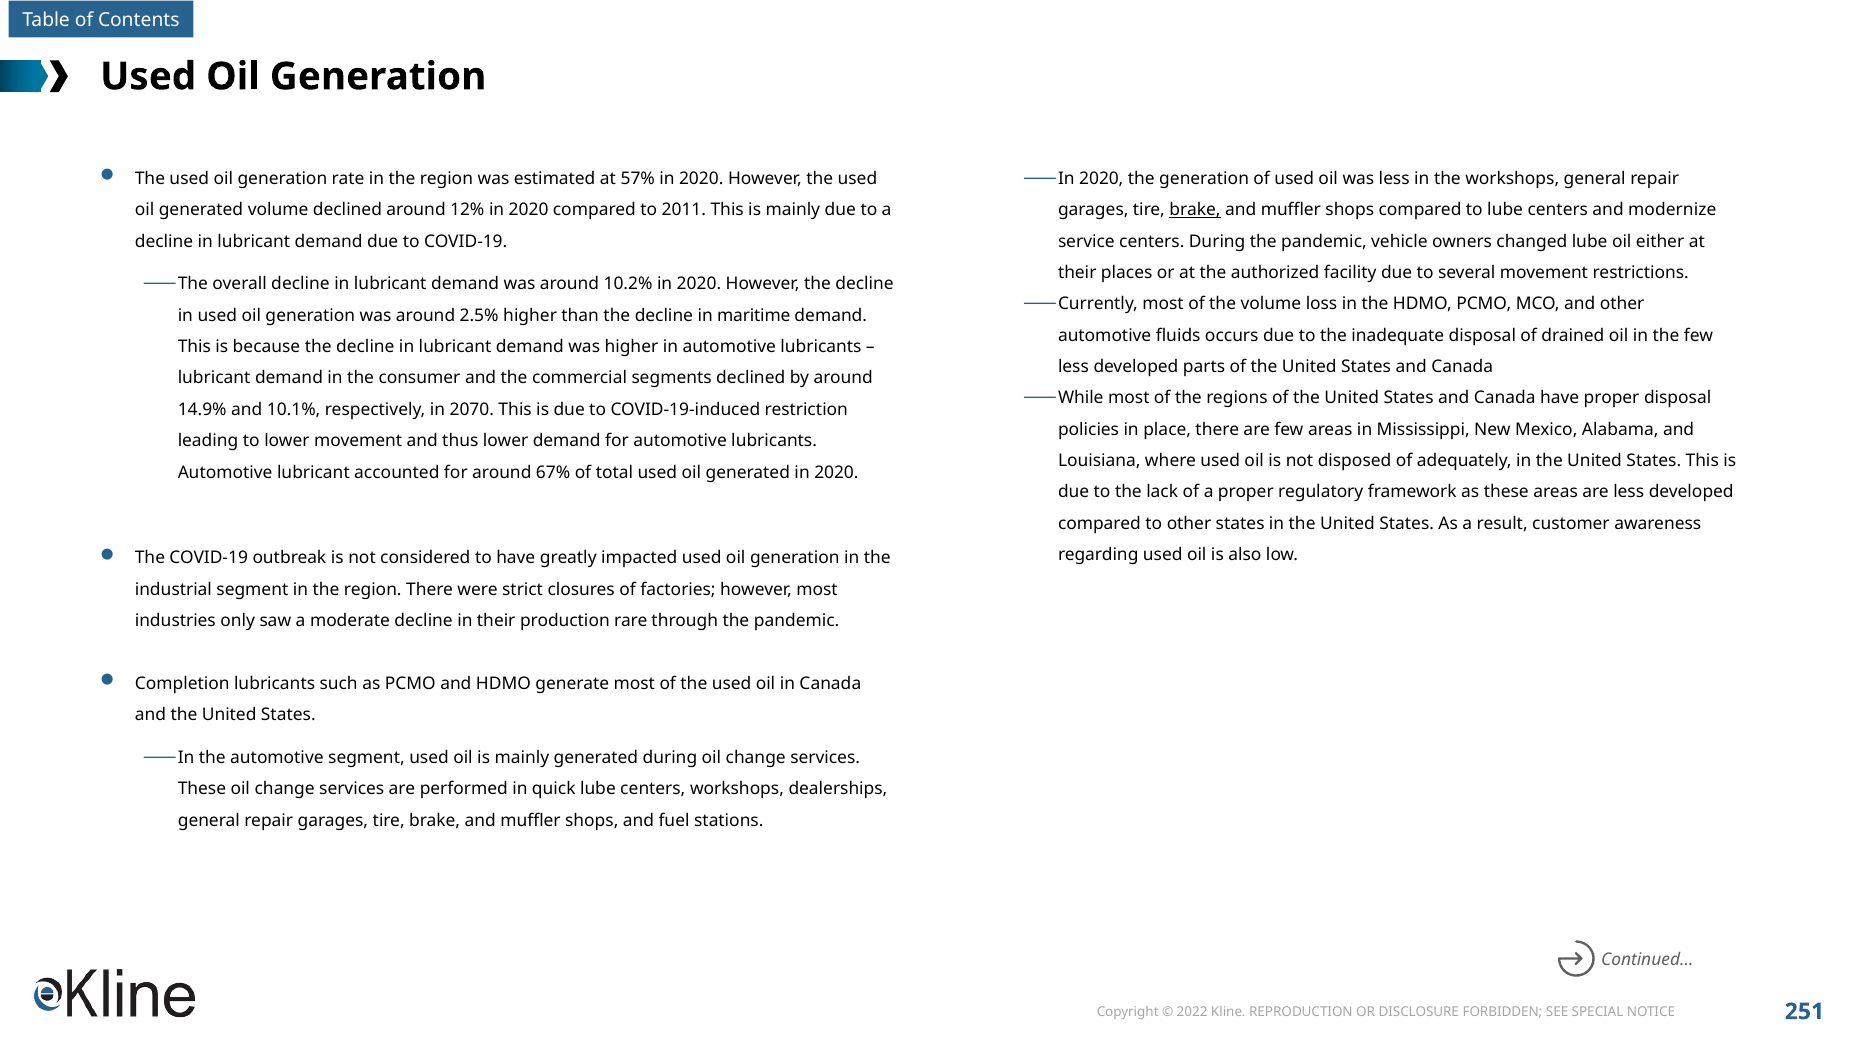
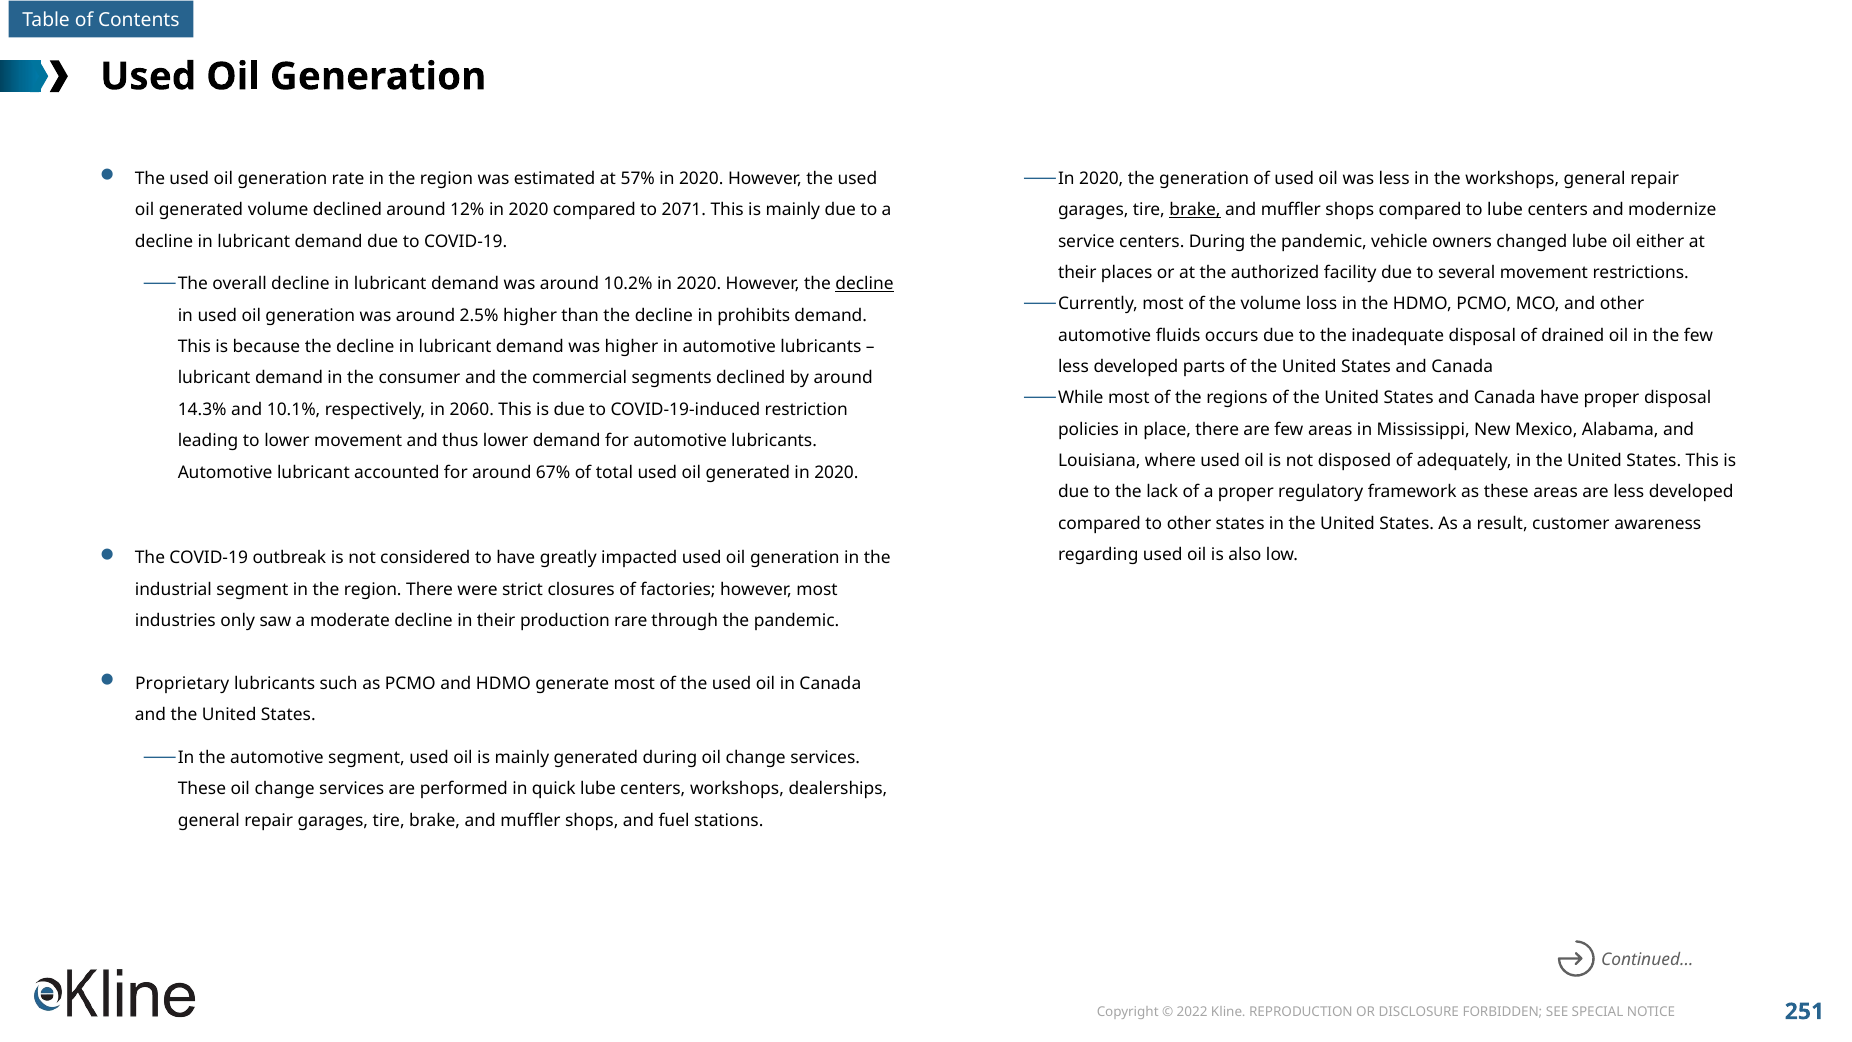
2011: 2011 -> 2071
decline at (865, 284) underline: none -> present
maritime: maritime -> prohibits
14.9%: 14.9% -> 14.3%
2070: 2070 -> 2060
Completion: Completion -> Proprietary
